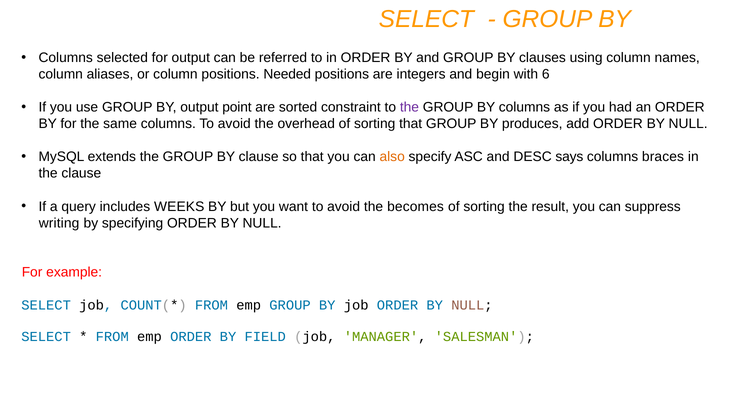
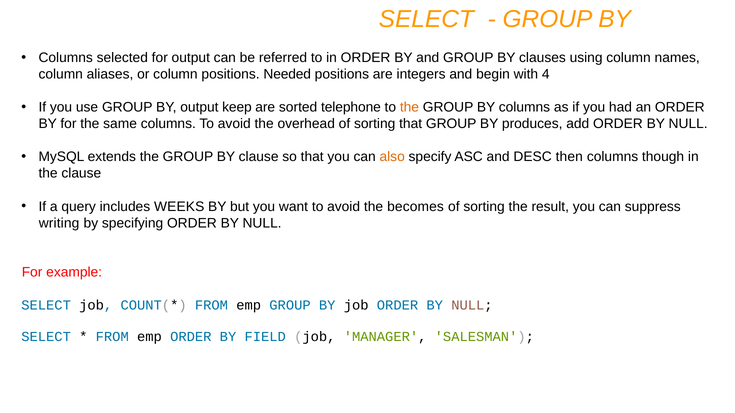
6: 6 -> 4
point: point -> keep
constraint: constraint -> telephone
the at (409, 107) colour: purple -> orange
says: says -> then
braces: braces -> though
